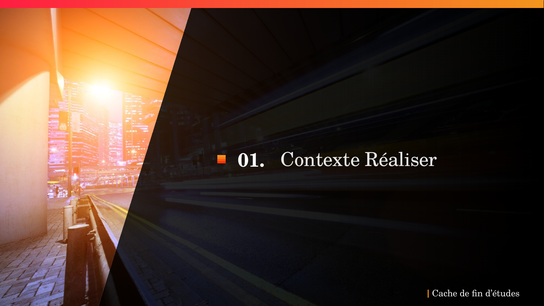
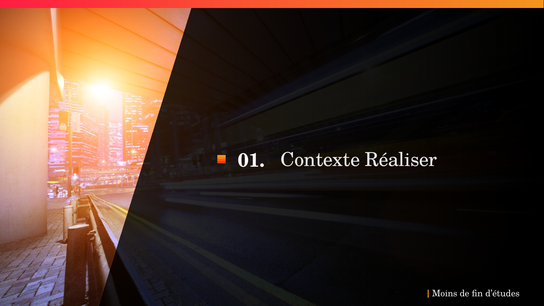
Cache: Cache -> Moins
